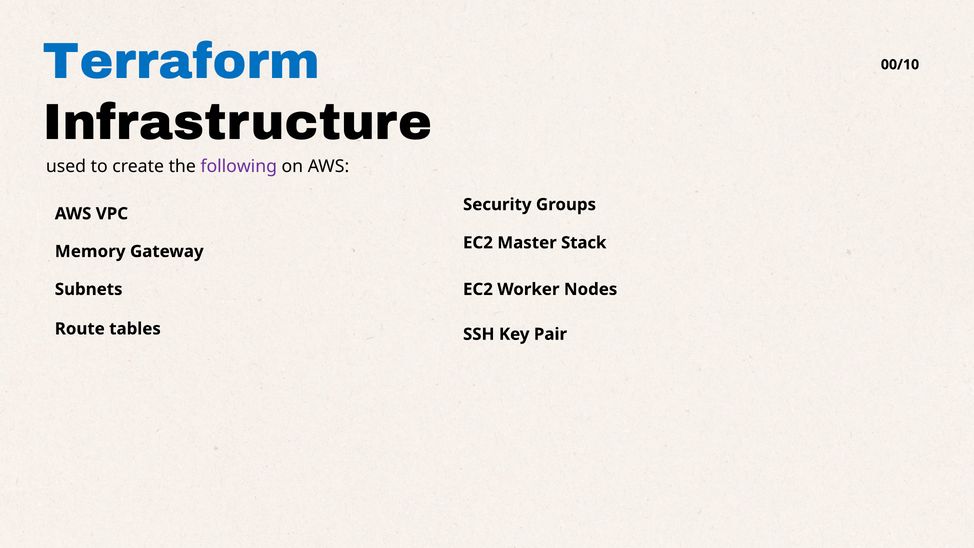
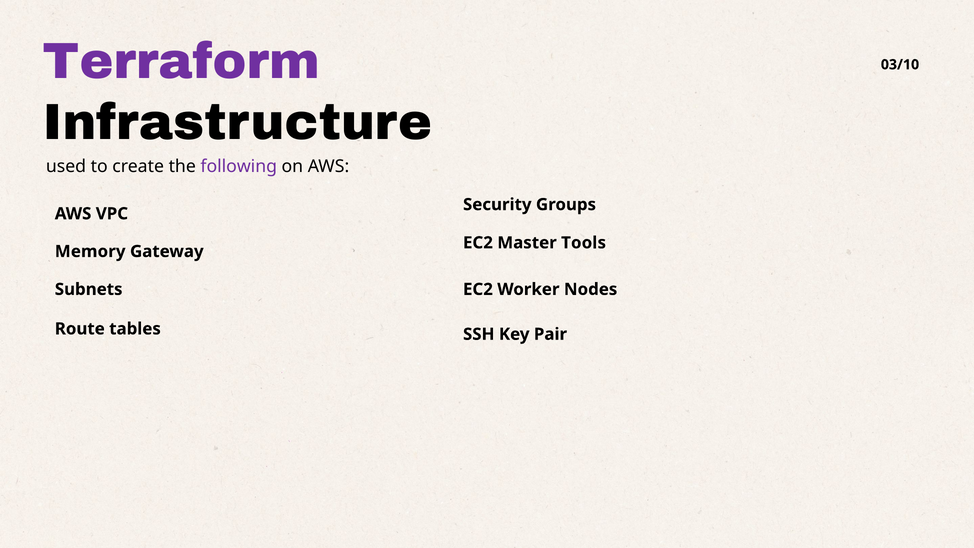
Terraform colour: blue -> purple
00/10: 00/10 -> 03/10
Stack: Stack -> Tools
